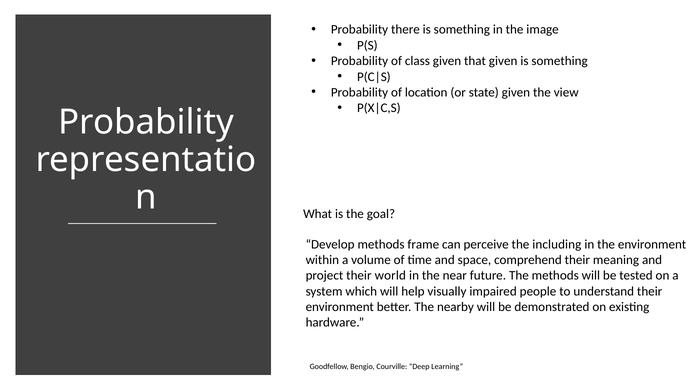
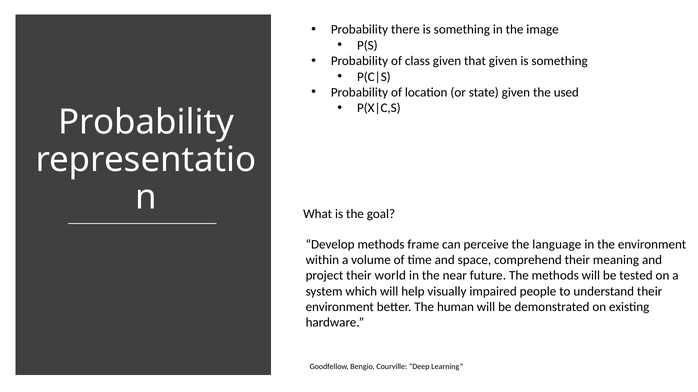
view: view -> used
including: including -> language
nearby: nearby -> human
